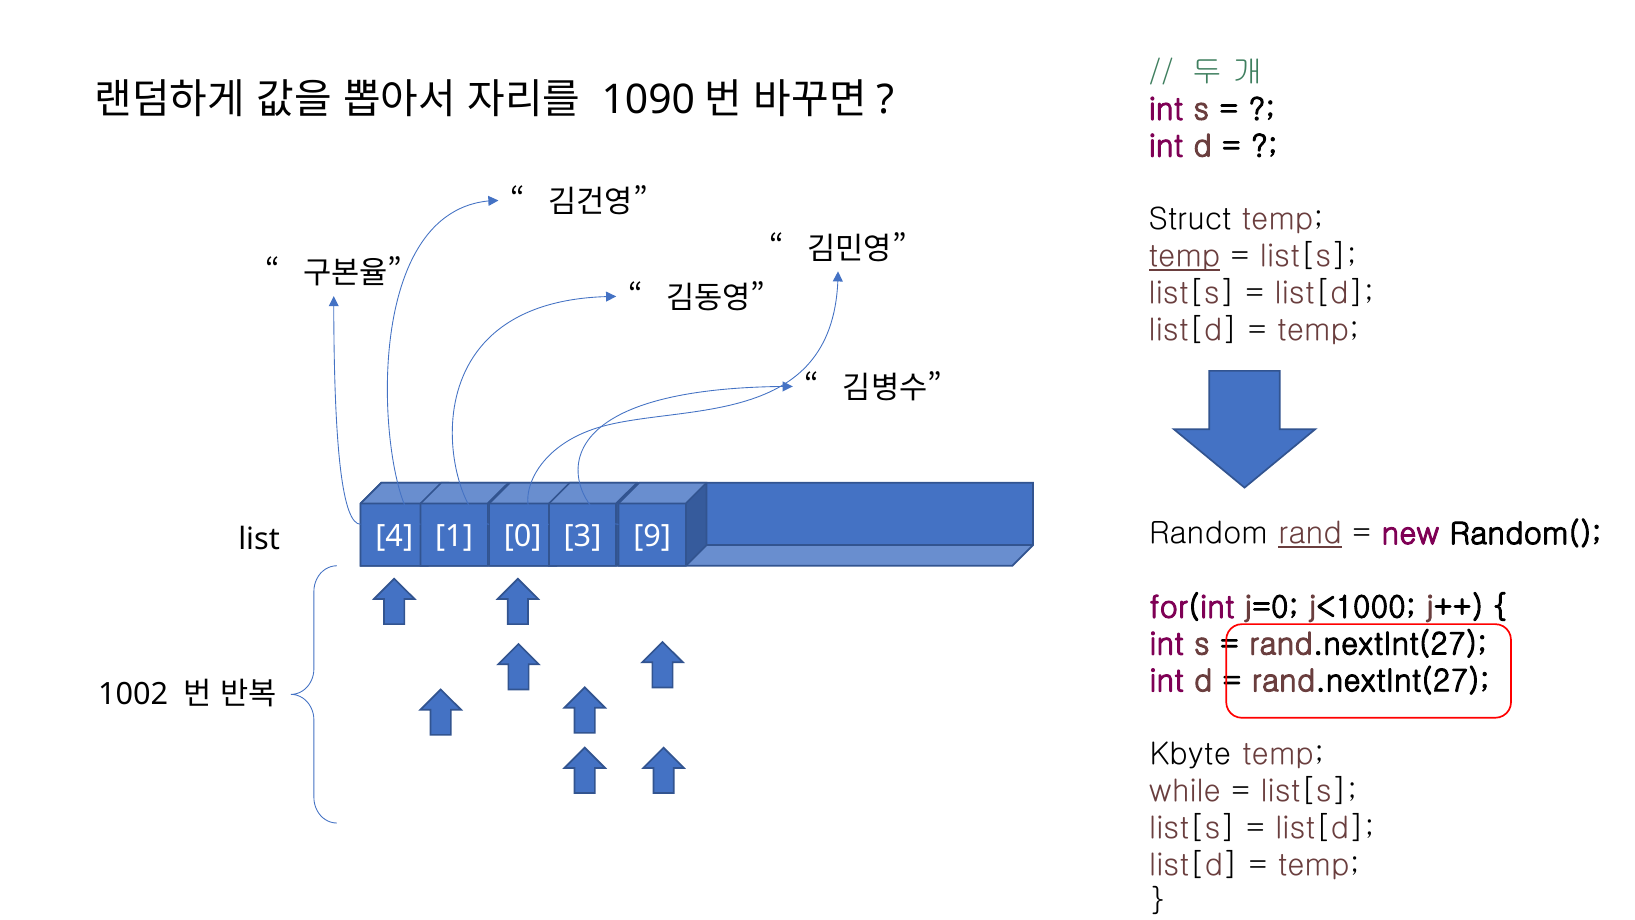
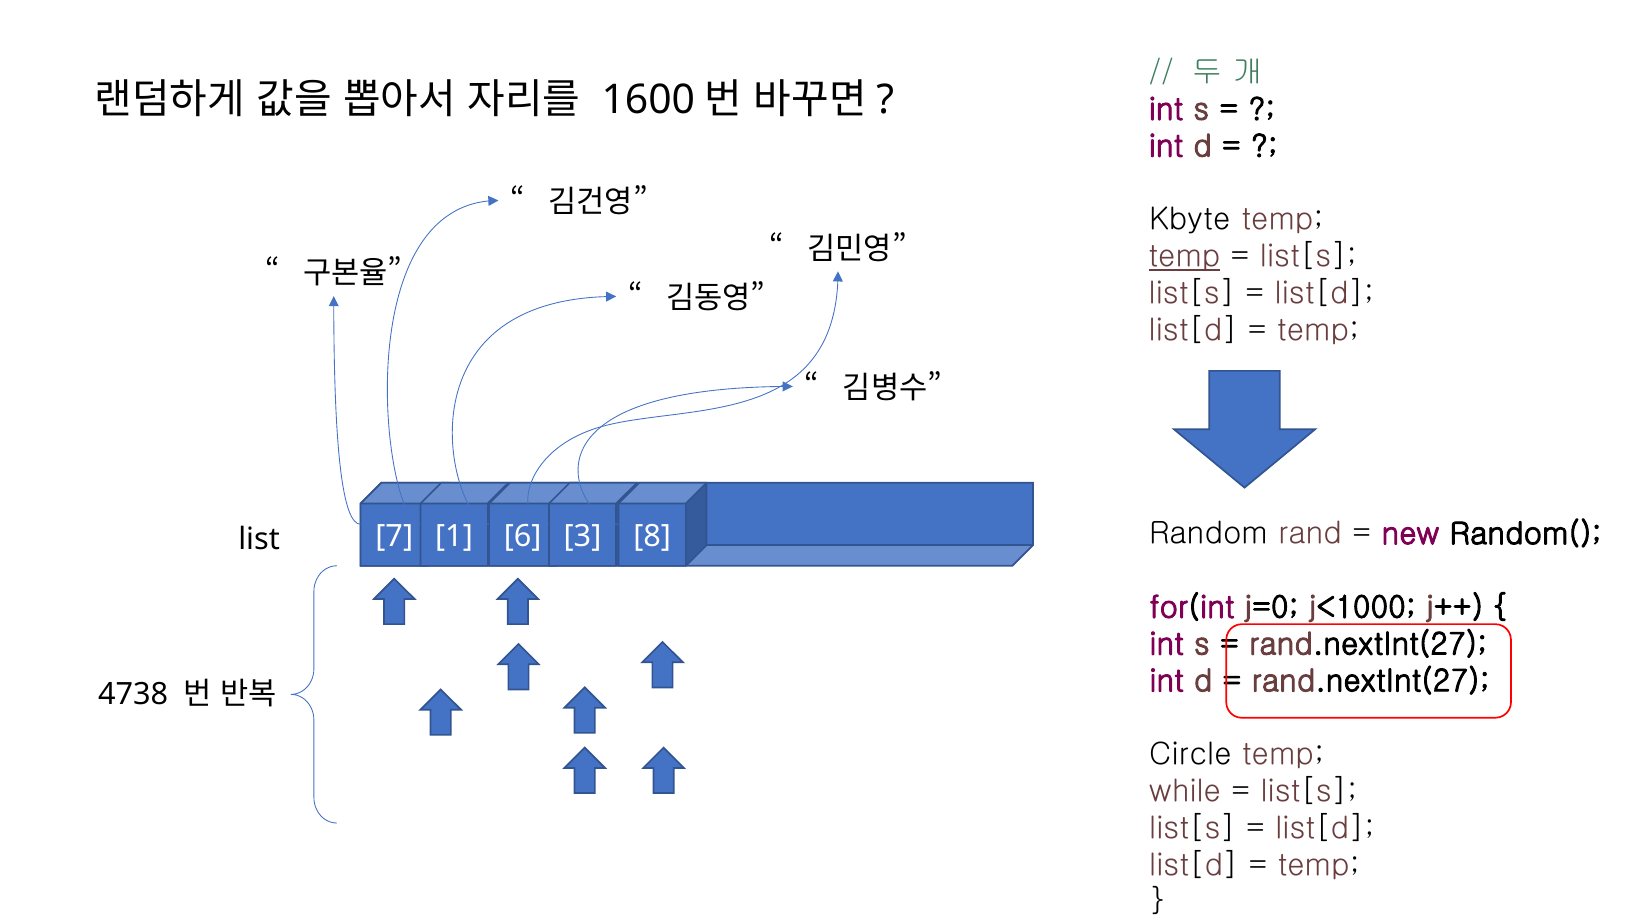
1090: 1090 -> 1600
Struct: Struct -> Kbyte
rand underline: present -> none
4: 4 -> 7
0: 0 -> 6
9: 9 -> 8
1002: 1002 -> 4738
Kbyte: Kbyte -> Circle
